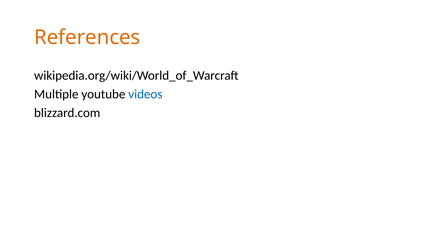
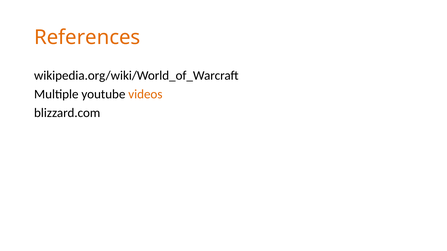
videos colour: blue -> orange
